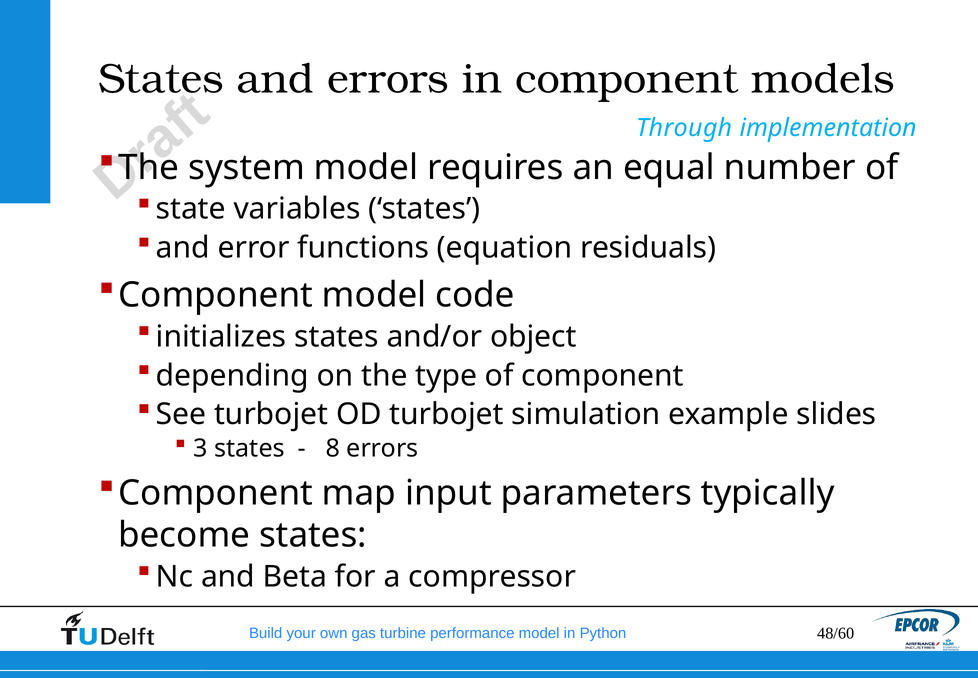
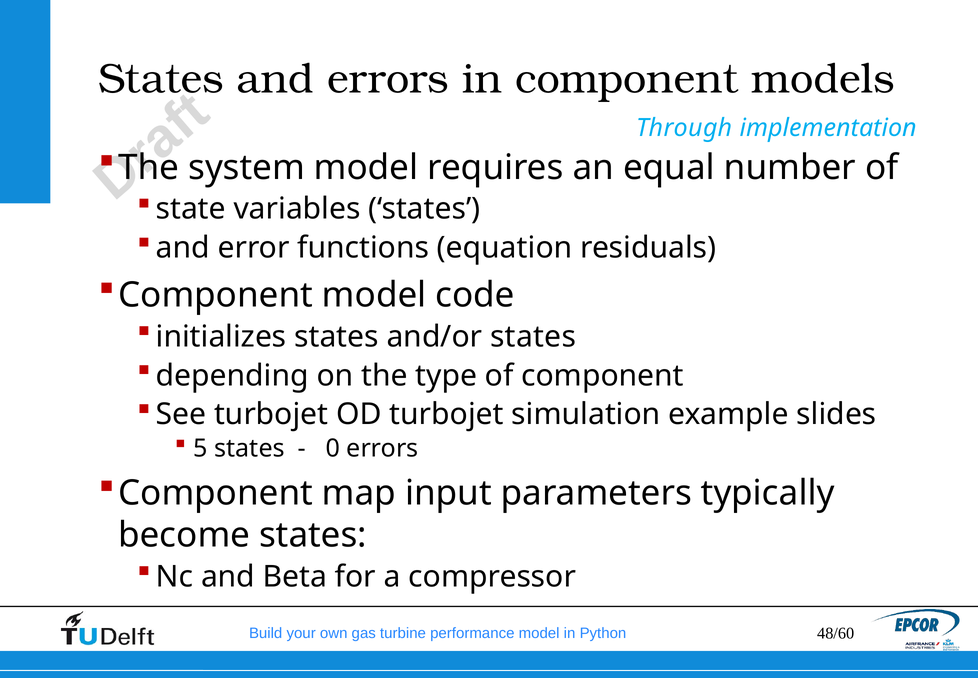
and/or object: object -> states
3: 3 -> 5
8 at (333, 448): 8 -> 0
